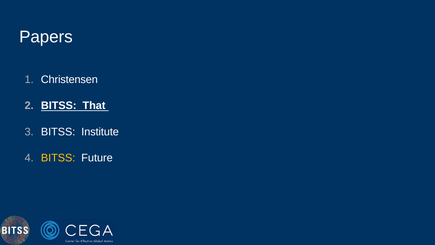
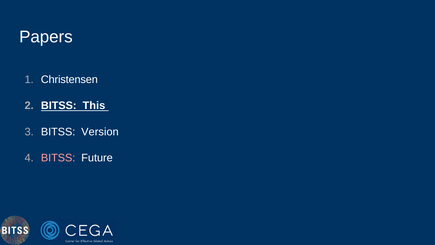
That: That -> This
Institute: Institute -> Version
BITSS at (58, 158) colour: yellow -> pink
